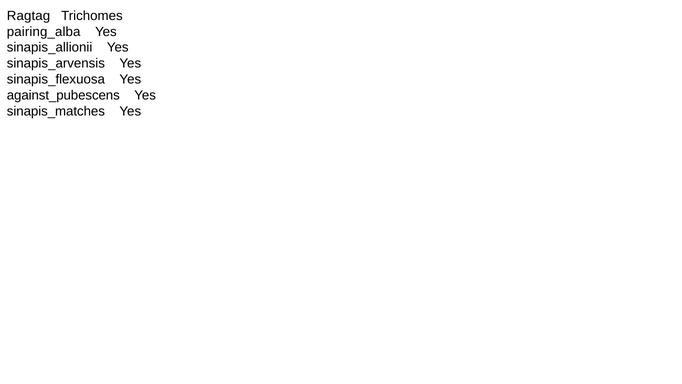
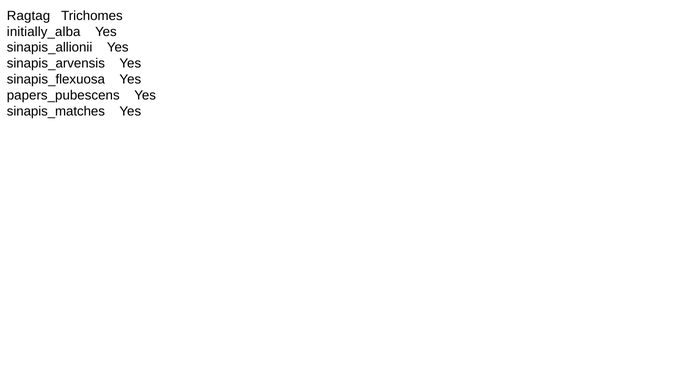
pairing_alba: pairing_alba -> initially_alba
against_pubescens: against_pubescens -> papers_pubescens
